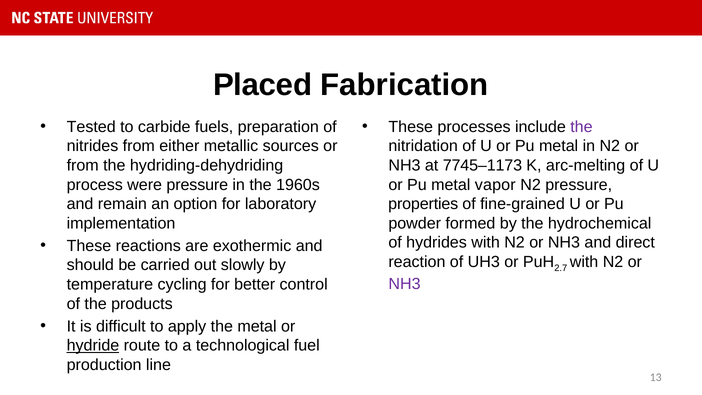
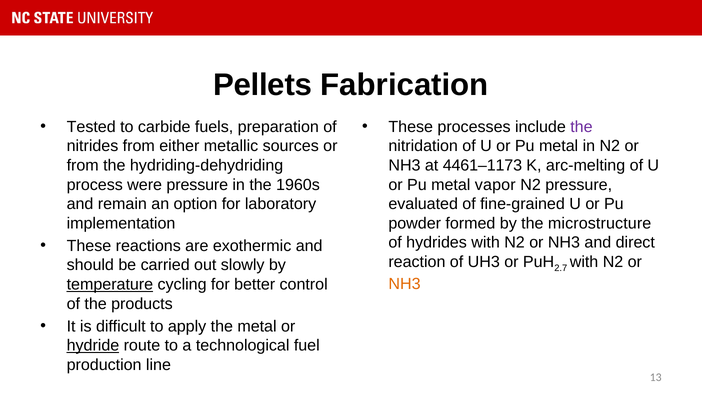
Placed: Placed -> Pellets
7745–1173: 7745–1173 -> 4461–1173
properties: properties -> evaluated
hydrochemical: hydrochemical -> microstructure
NH3 at (405, 284) colour: purple -> orange
temperature underline: none -> present
